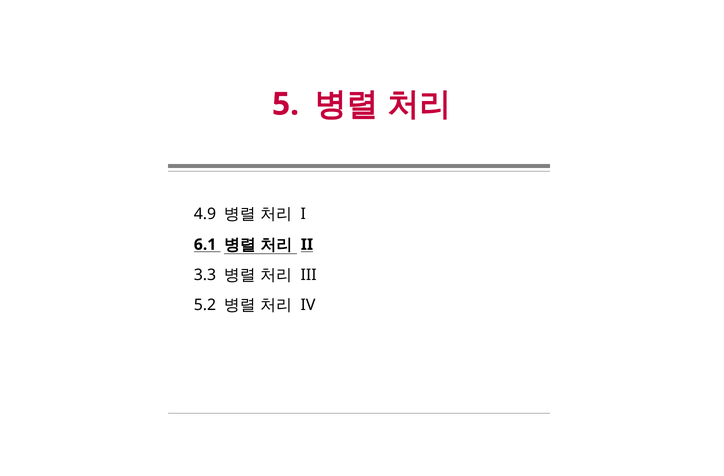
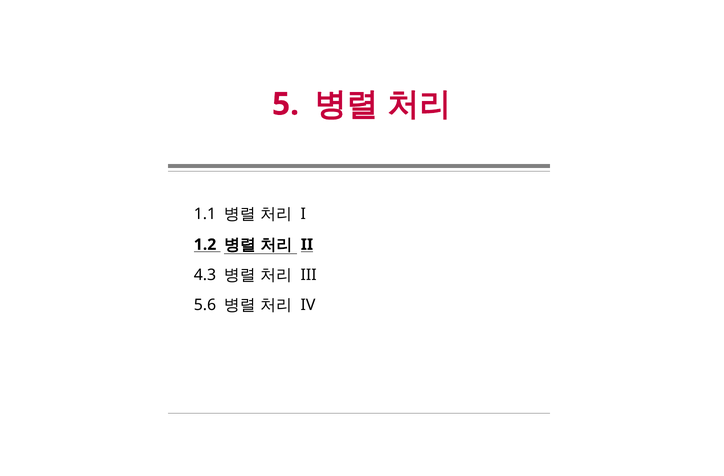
4.9: 4.9 -> 1.1
6.1: 6.1 -> 1.2
3.3: 3.3 -> 4.3
5.2: 5.2 -> 5.6
